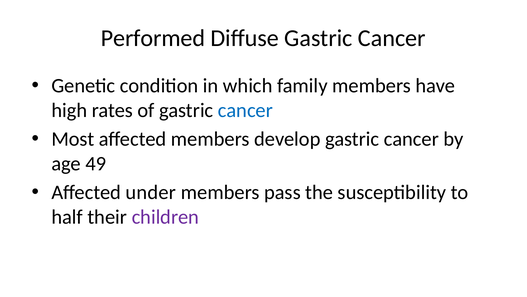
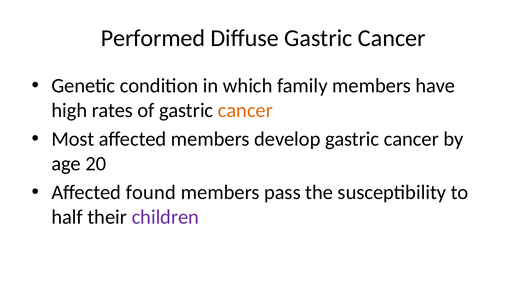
cancer at (245, 110) colour: blue -> orange
49: 49 -> 20
under: under -> found
